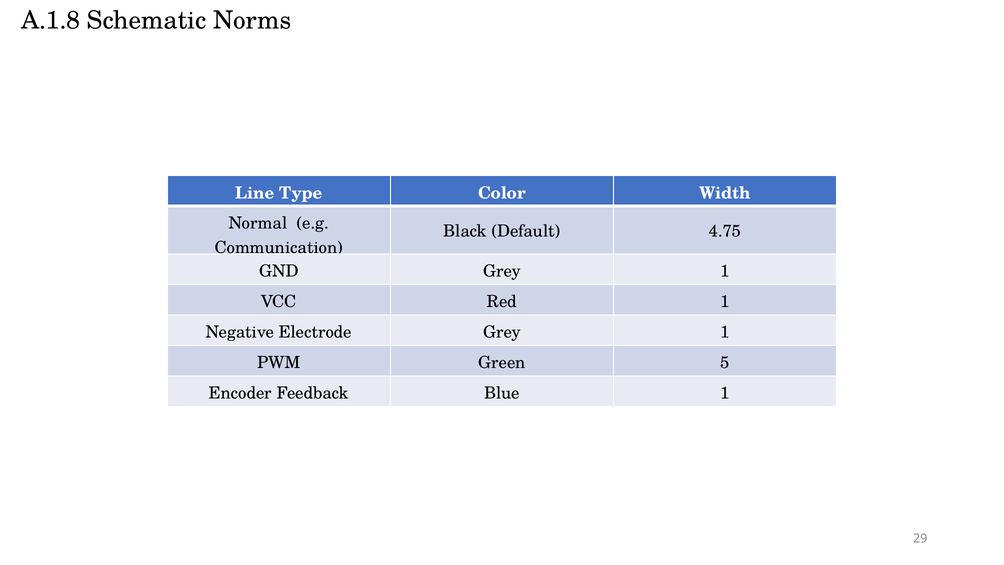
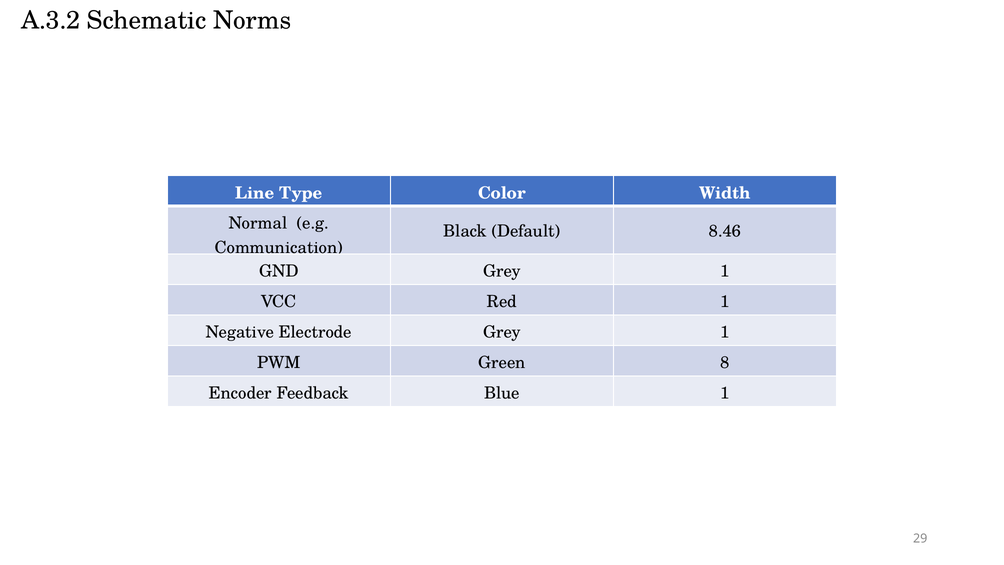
A.1.8: A.1.8 -> A.3.2
4.75: 4.75 -> 8.46
5: 5 -> 8
